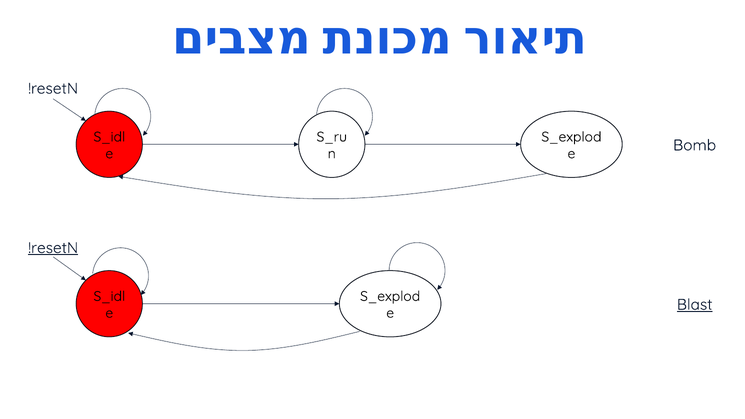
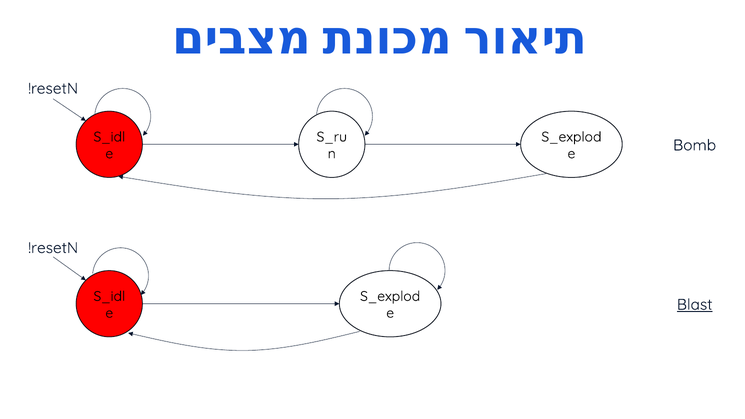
!resetN at (53, 248) underline: present -> none
